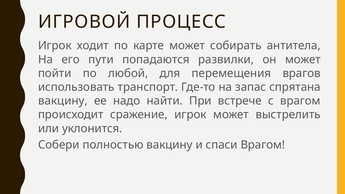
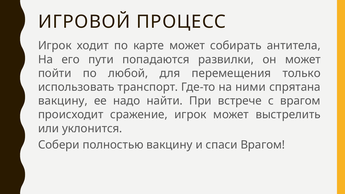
врагов: врагов -> только
запас: запас -> ними
